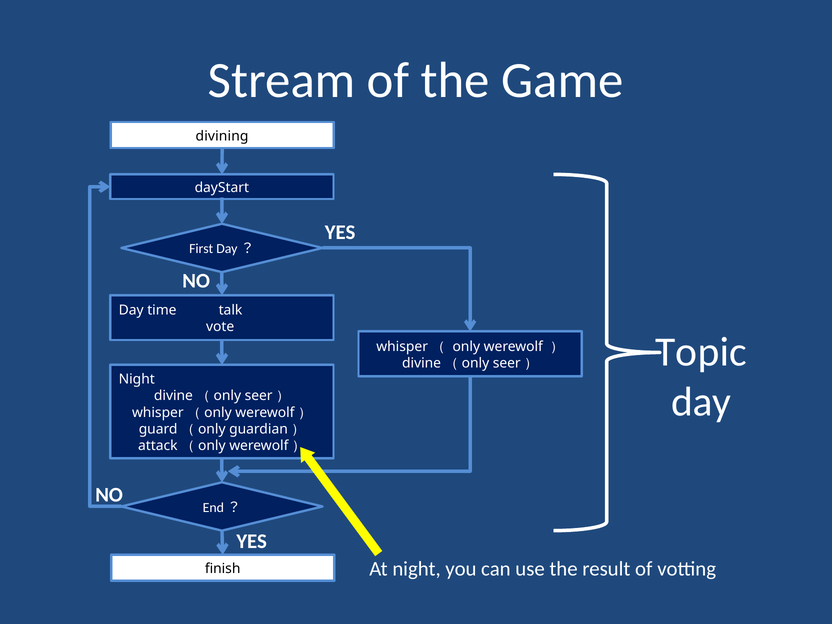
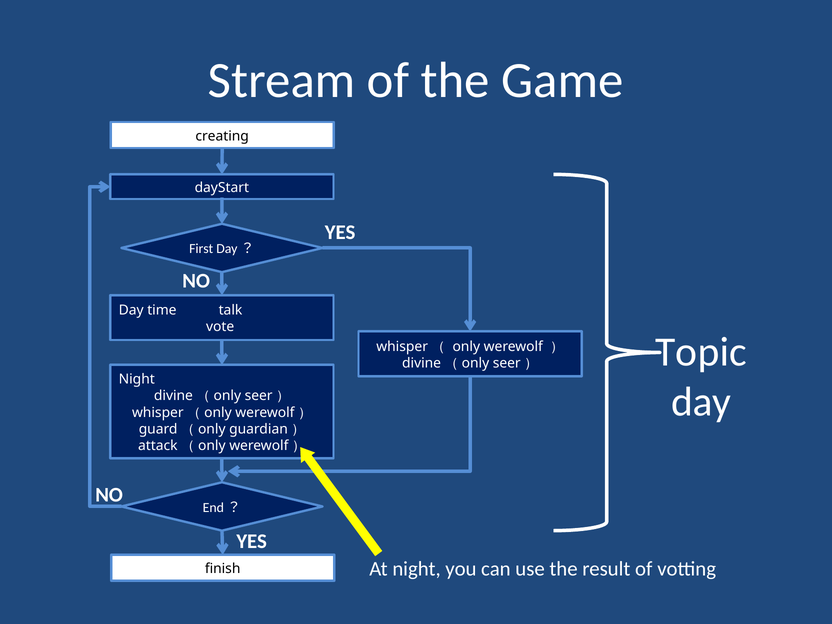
divining: divining -> creating
